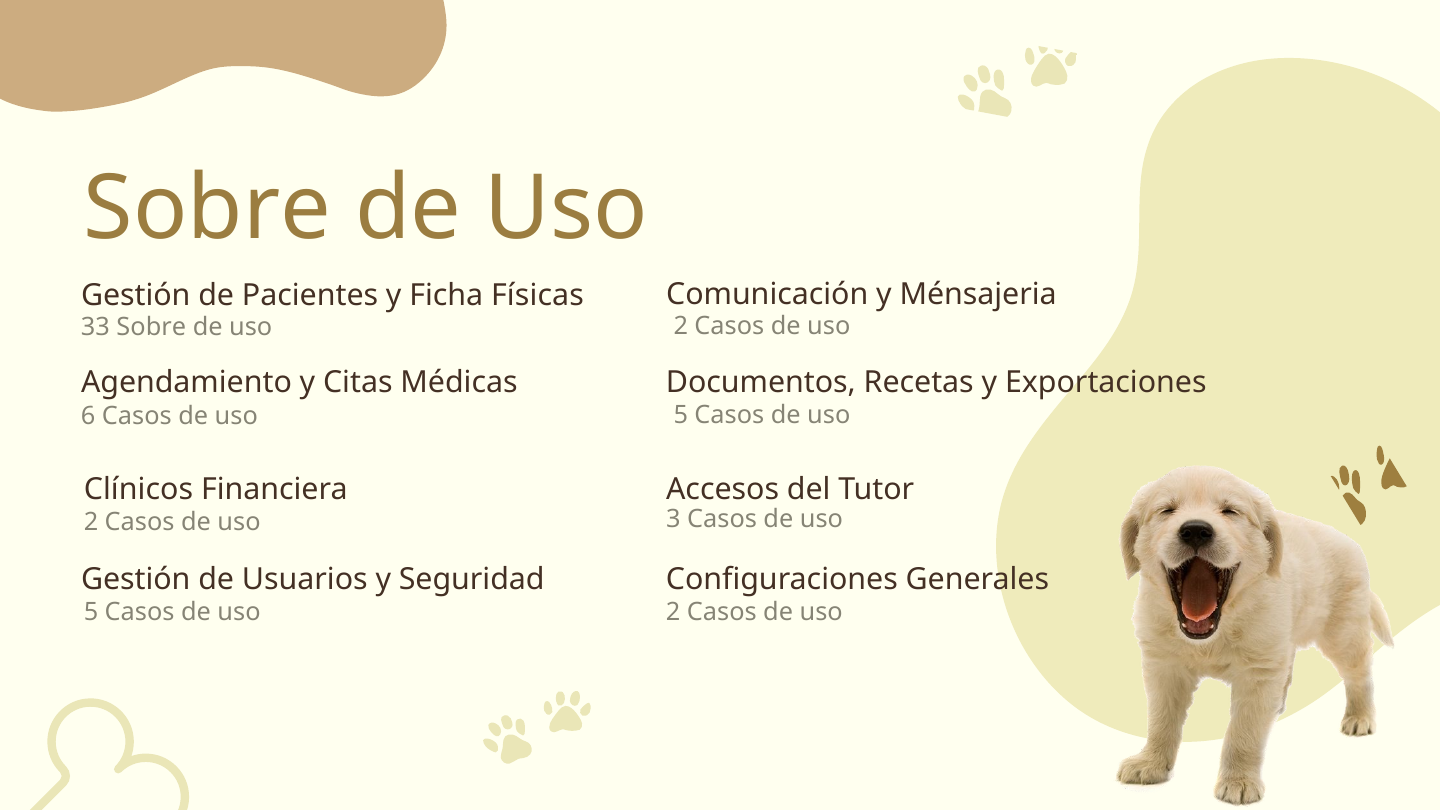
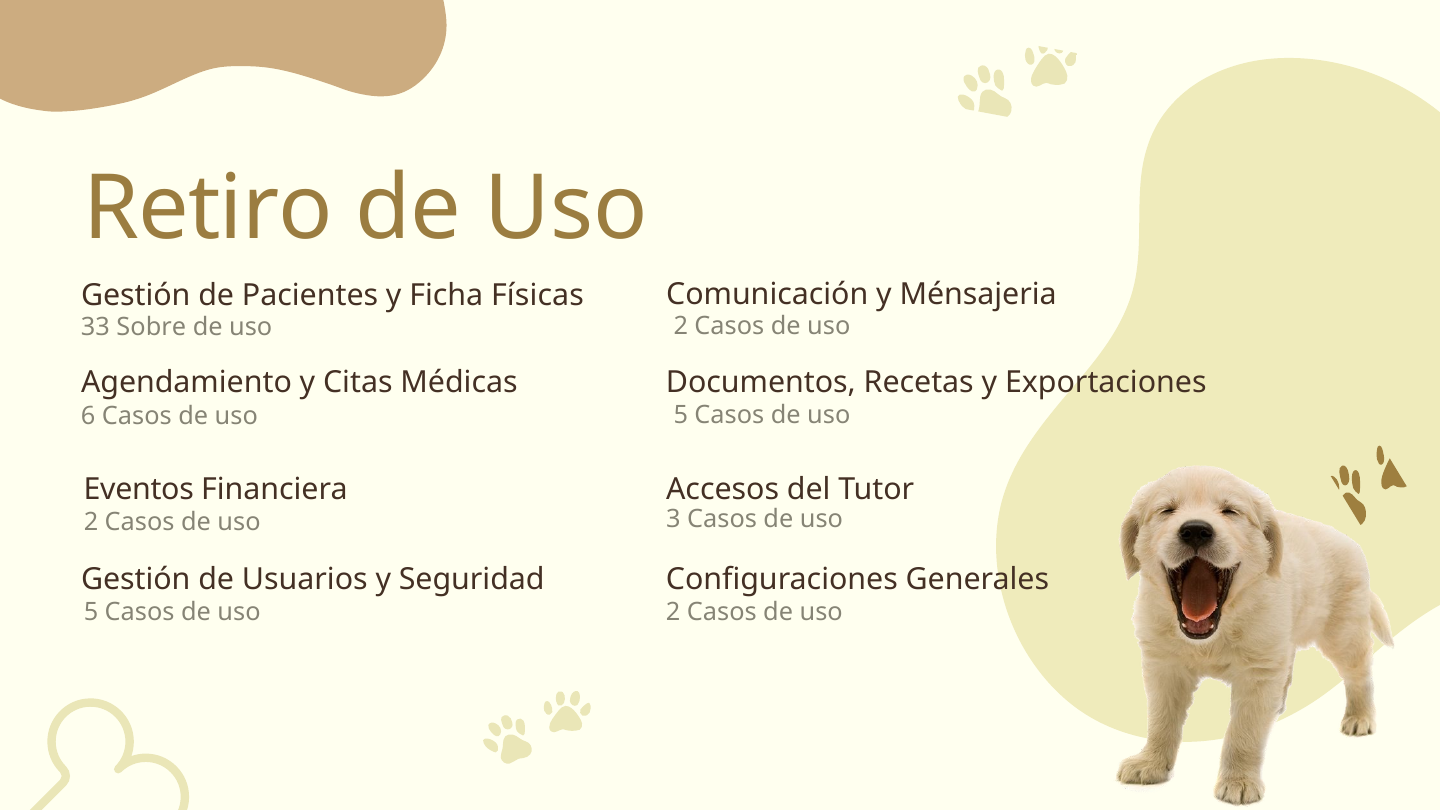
Sobre at (208, 209): Sobre -> Retiro
Clínicos: Clínicos -> Eventos
